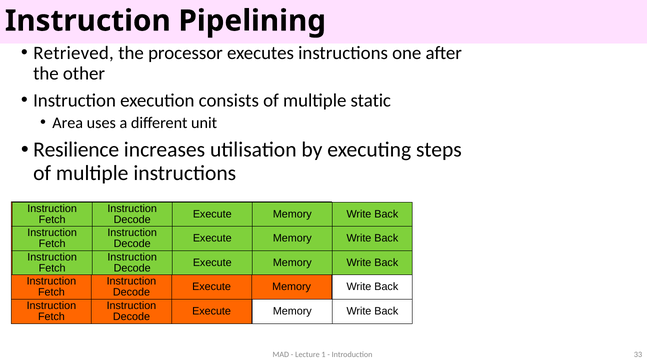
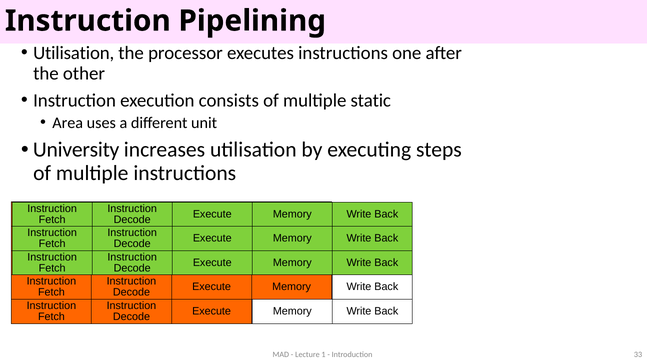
Retrieved at (74, 53): Retrieved -> Utilisation
Resilience: Resilience -> University
